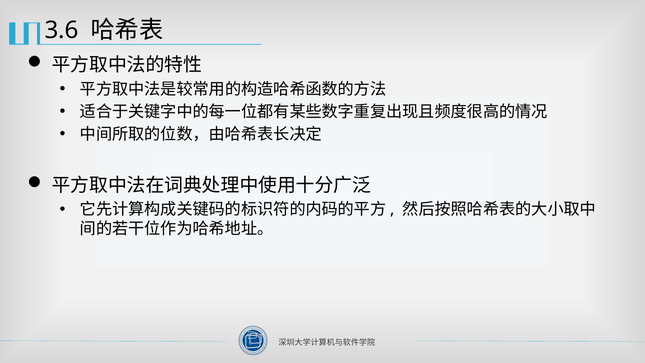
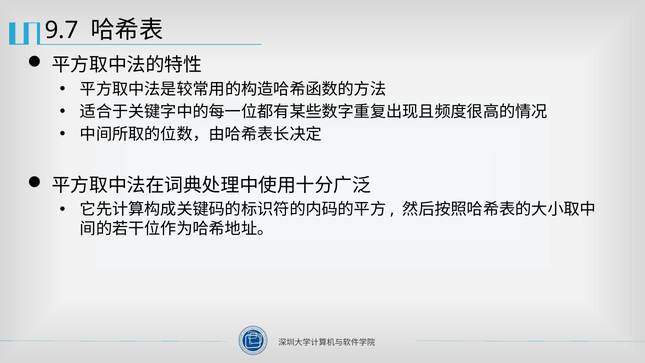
3.6: 3.6 -> 9.7
